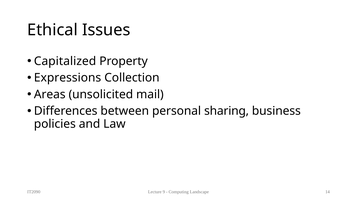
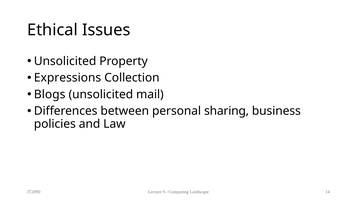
Capitalized at (65, 61): Capitalized -> Unsolicited
Areas: Areas -> Blogs
